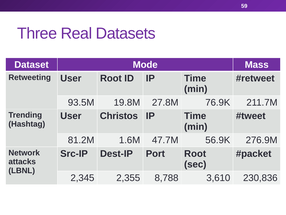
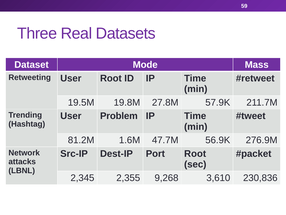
93.5M: 93.5M -> 19.5M
76.9K: 76.9K -> 57.9K
Christos: Christos -> Problem
8,788: 8,788 -> 9,268
